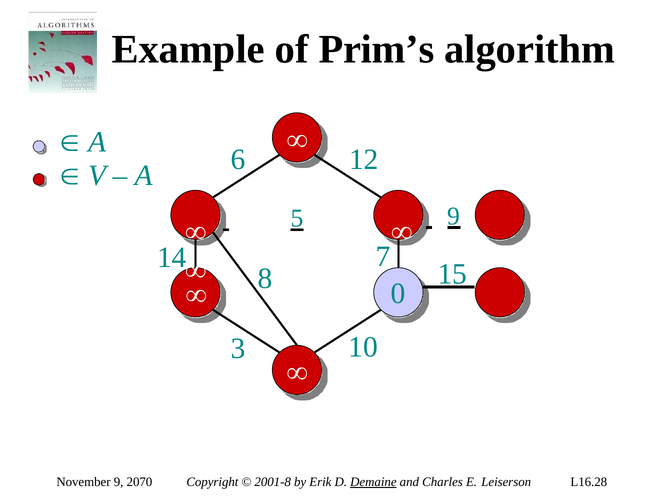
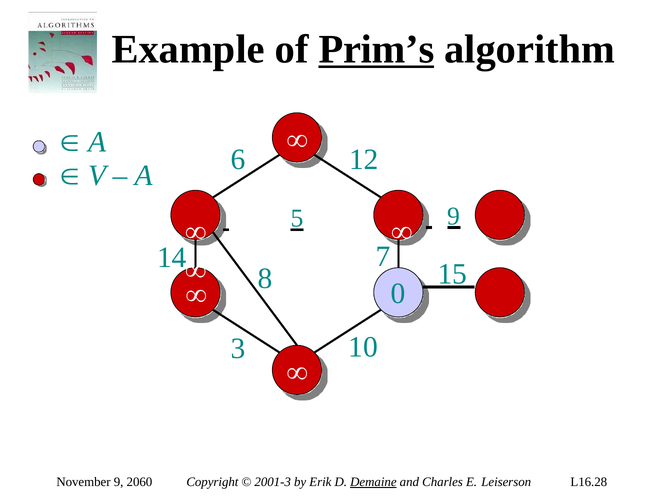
Prim’s underline: none -> present
2070: 2070 -> 2060
2001-8: 2001-8 -> 2001-3
